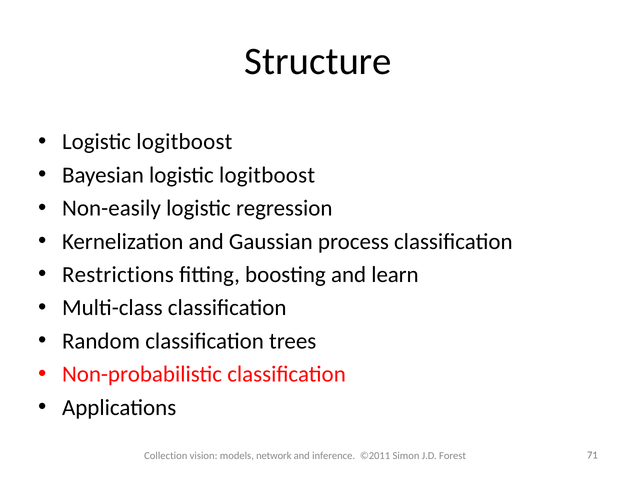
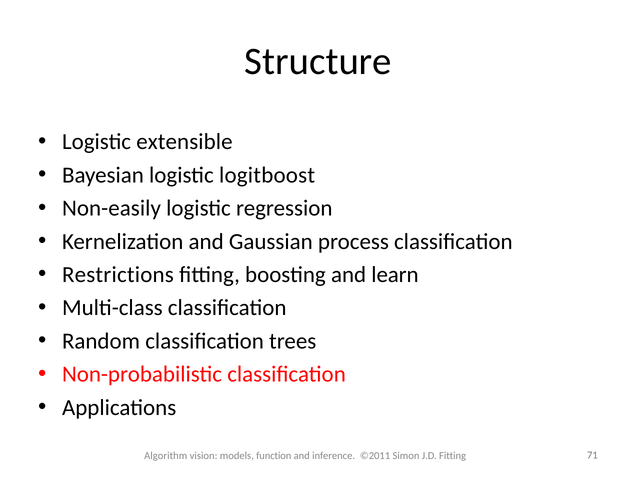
logitboost at (184, 142): logitboost -> extensible
Collection: Collection -> Algorithm
network: network -> function
J.D Forest: Forest -> Fitting
